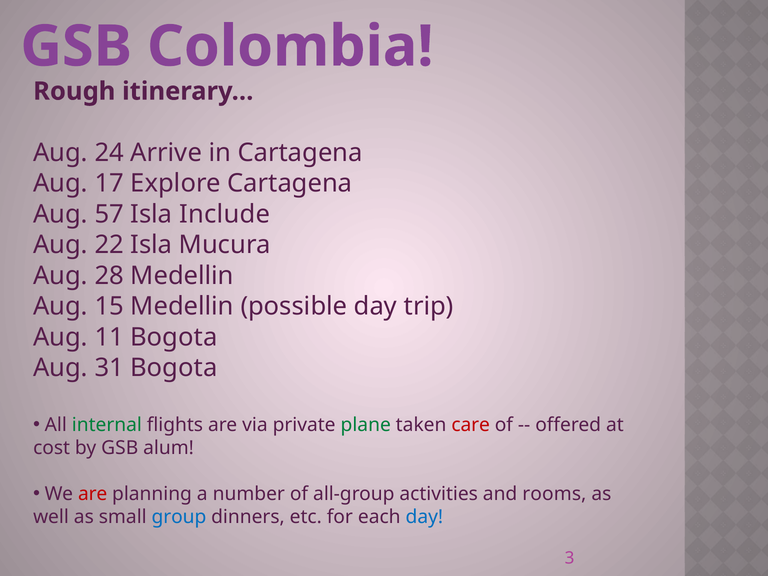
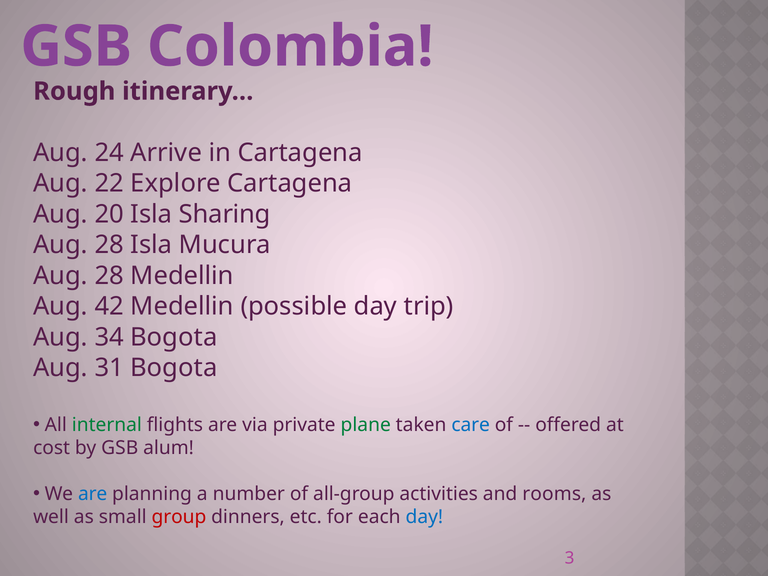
17: 17 -> 22
57: 57 -> 20
Include: Include -> Sharing
22 at (109, 245): 22 -> 28
15: 15 -> 42
11: 11 -> 34
care colour: red -> blue
are at (93, 494) colour: red -> blue
group colour: blue -> red
